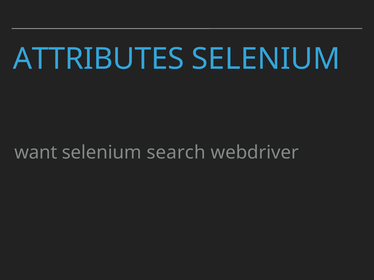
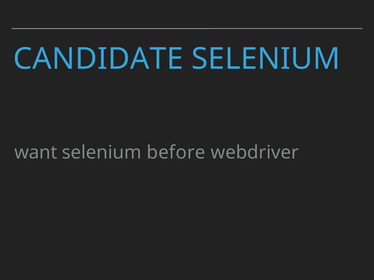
ATTRIBUTES: ATTRIBUTES -> CANDIDATE
search: search -> before
